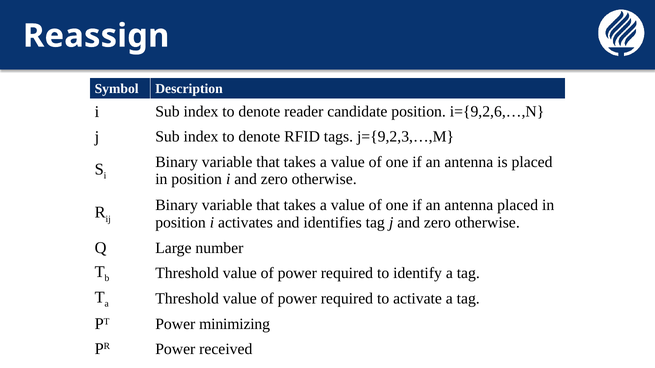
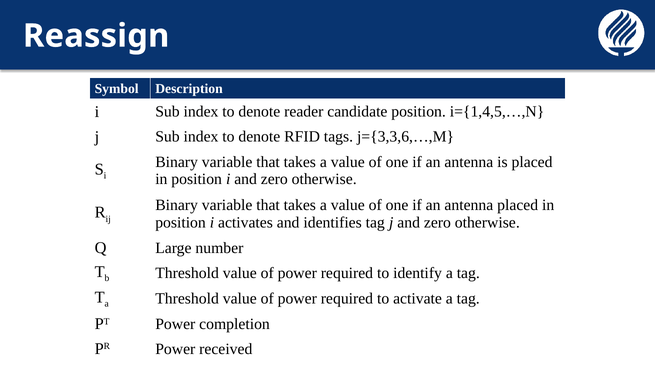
i={9,2,6,…,N: i={9,2,6,…,N -> i={1,4,5,…,N
j={9,2,3,…,M: j={9,2,3,…,M -> j={3,3,6,…,M
minimizing: minimizing -> completion
